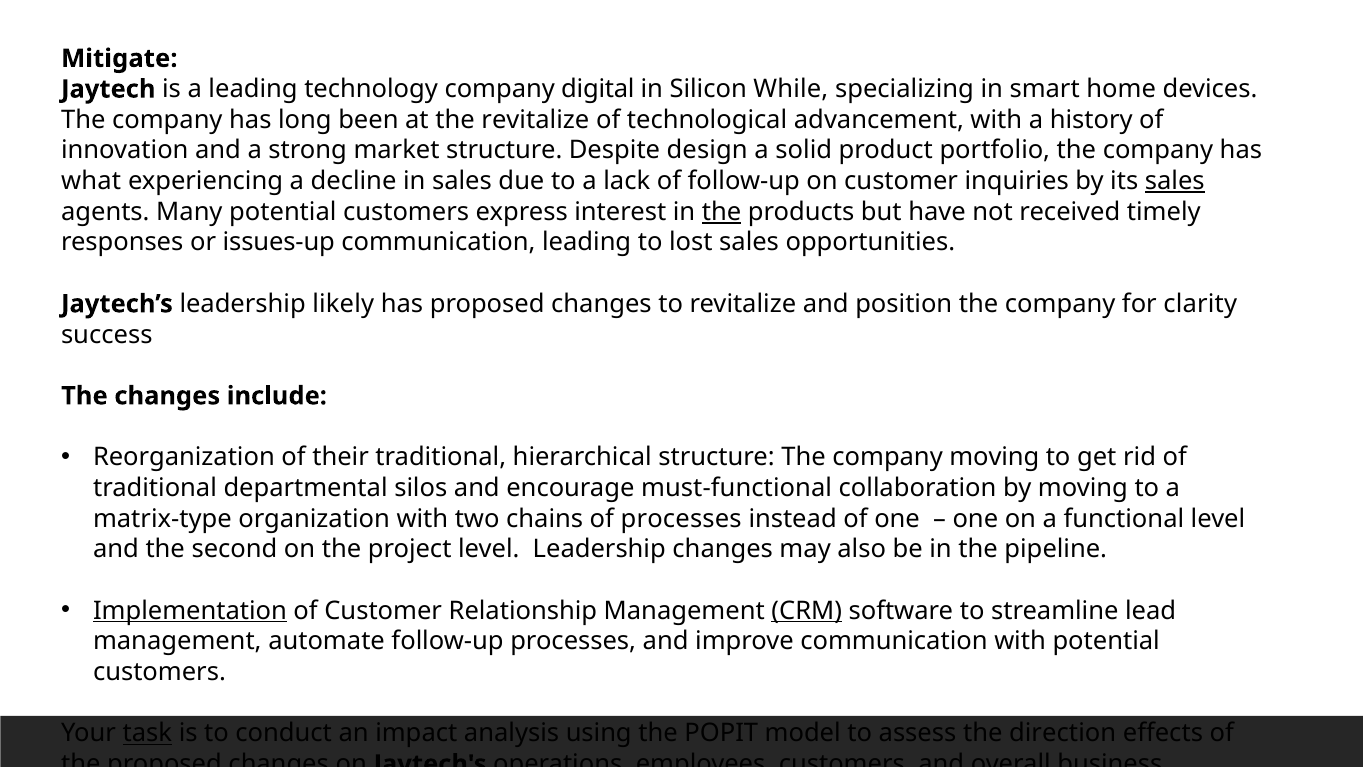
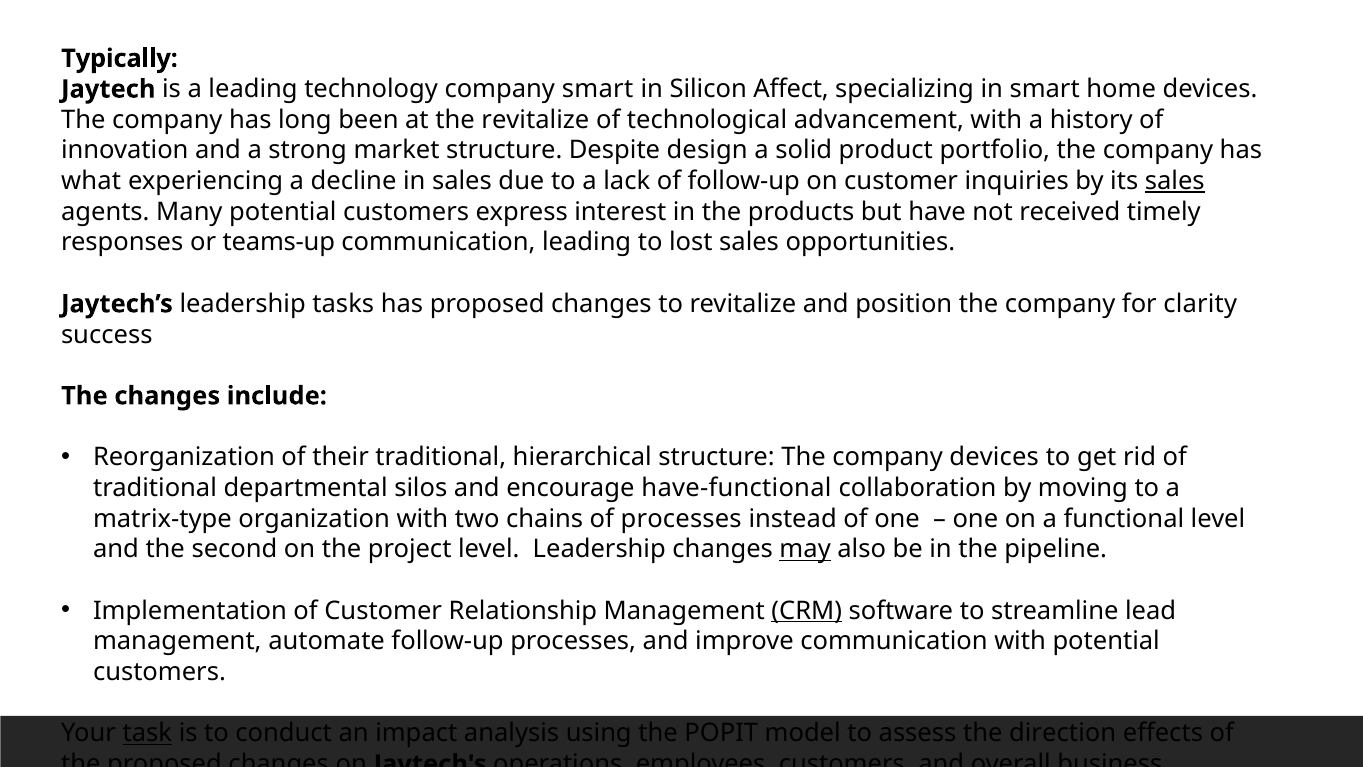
Mitigate: Mitigate -> Typically
company digital: digital -> smart
While: While -> Affect
the at (722, 212) underline: present -> none
issues-up: issues-up -> teams-up
likely: likely -> tasks
company moving: moving -> devices
must-functional: must-functional -> have-functional
may underline: none -> present
Implementation underline: present -> none
